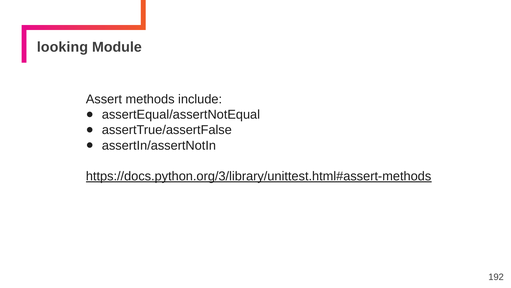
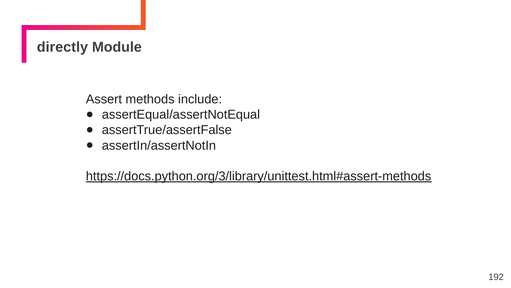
looking: looking -> directly
